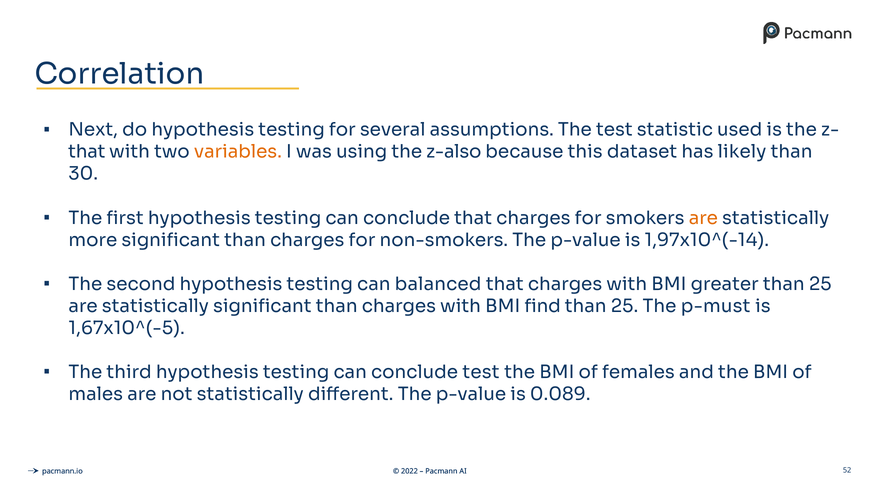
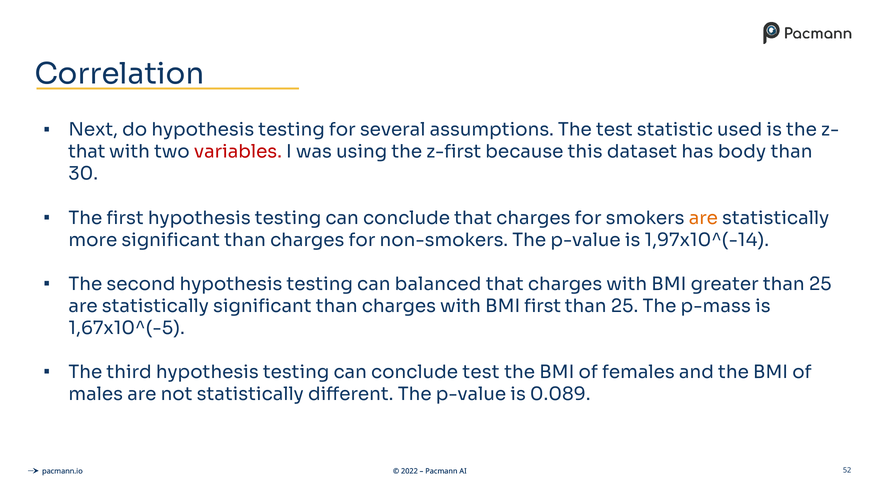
variables colour: orange -> red
z-also: z-also -> z-first
likely: likely -> body
BMI find: find -> first
p-must: p-must -> p-mass
